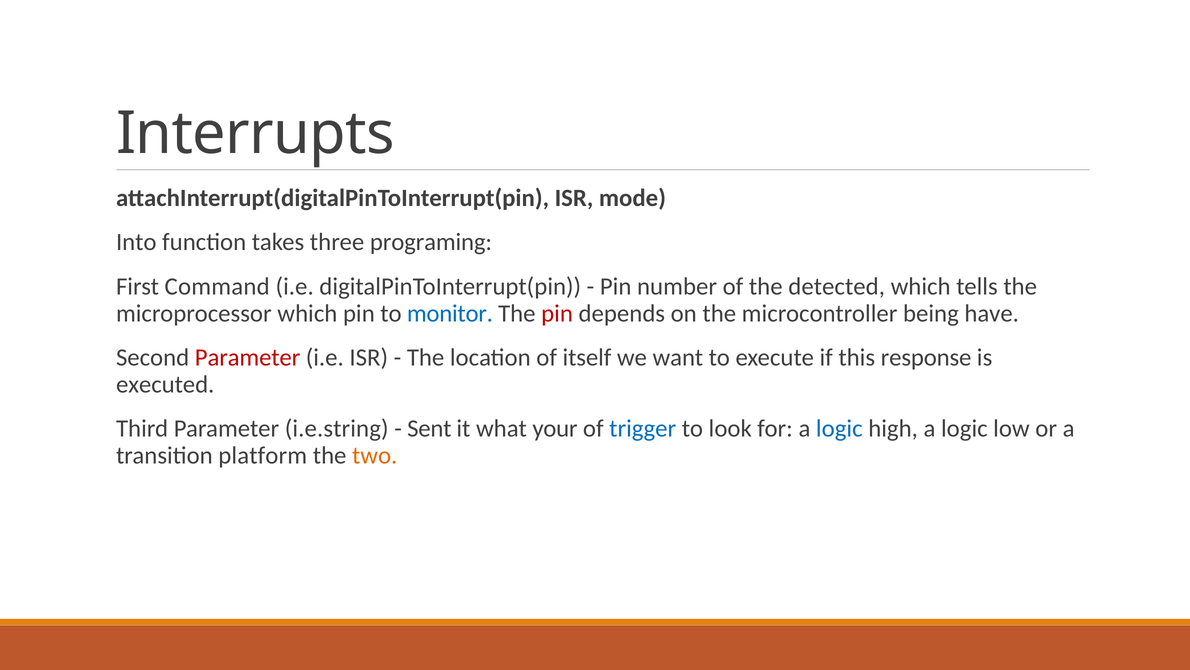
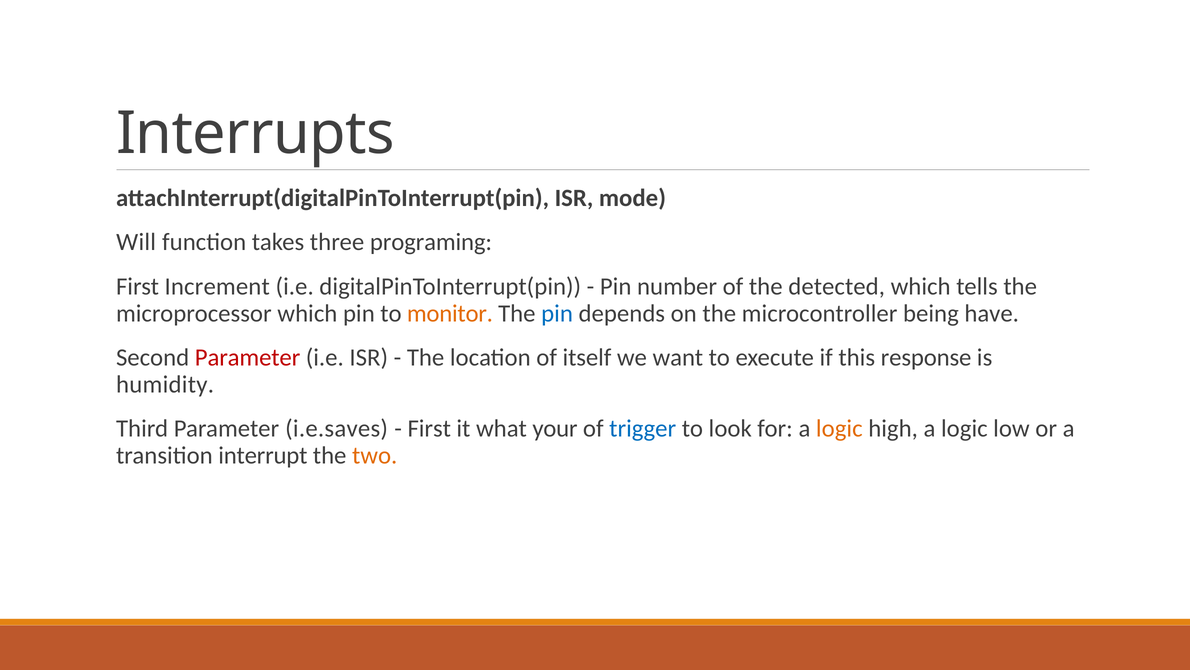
Into: Into -> Will
Command: Command -> Increment
monitor colour: blue -> orange
pin at (557, 313) colour: red -> blue
executed: executed -> humidity
i.e.string: i.e.string -> i.e.saves
Sent at (429, 428): Sent -> First
logic at (839, 428) colour: blue -> orange
platform: platform -> interrupt
